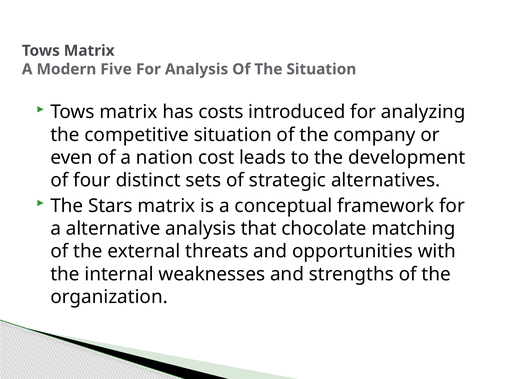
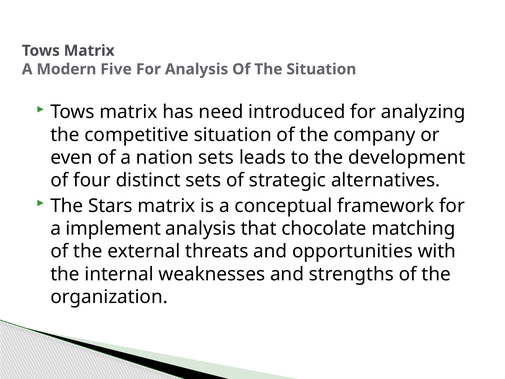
costs: costs -> need
nation cost: cost -> sets
alternative: alternative -> implement
